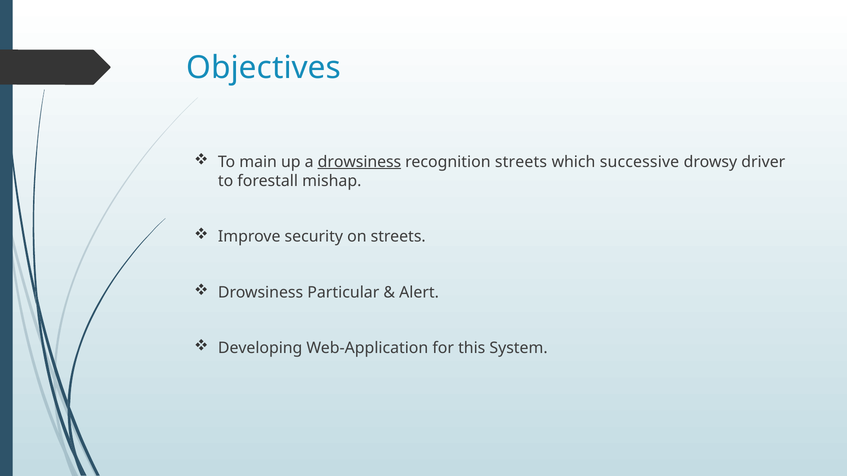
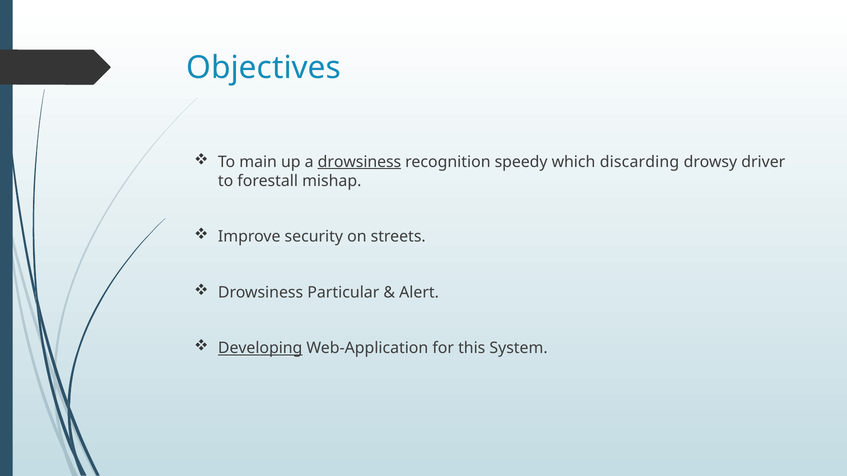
recognition streets: streets -> speedy
successive: successive -> discarding
Developing underline: none -> present
